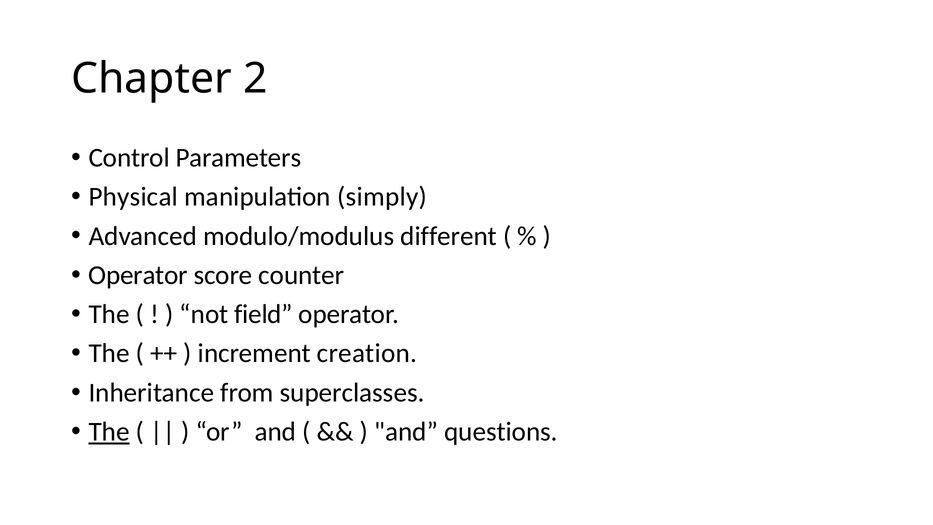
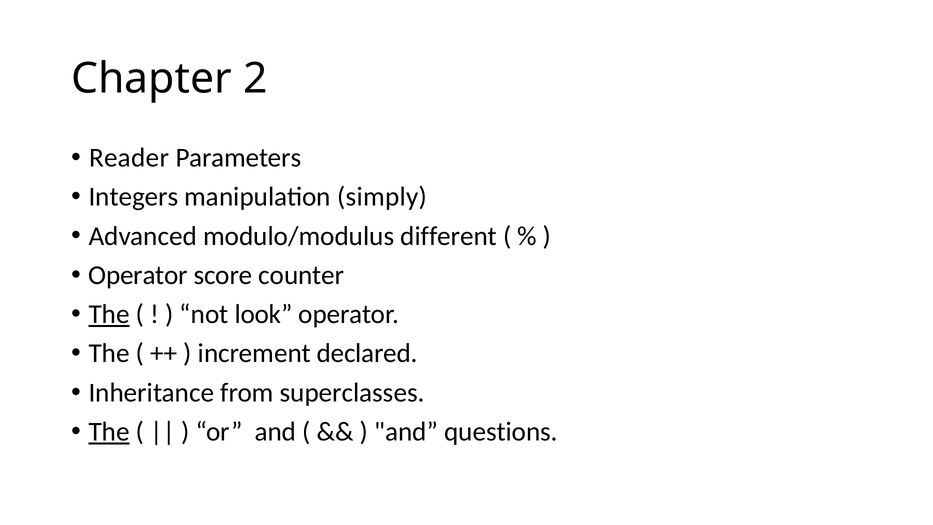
Control: Control -> Reader
Physical: Physical -> Integers
The at (109, 314) underline: none -> present
field: field -> look
creation: creation -> declared
